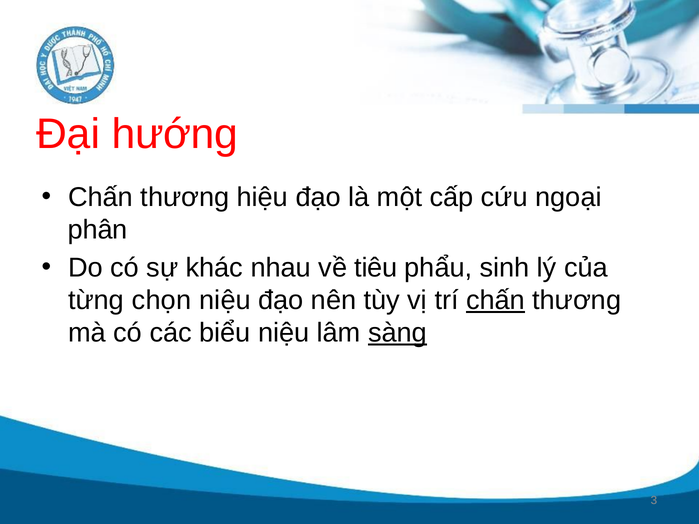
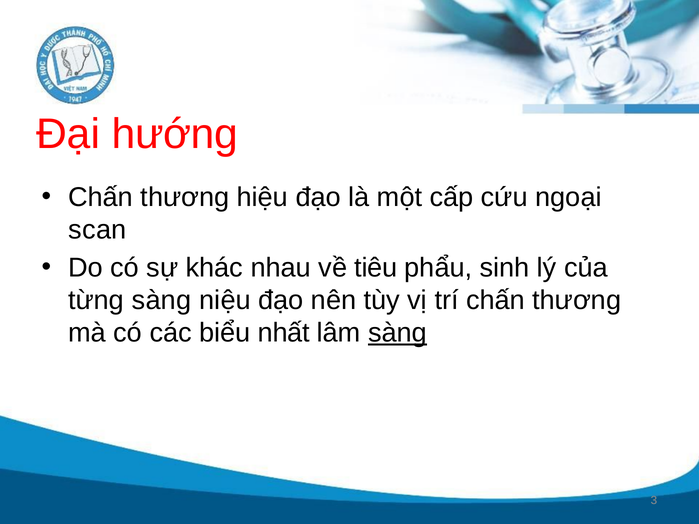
phân: phân -> scan
từng chọn: chọn -> sàng
chấn at (496, 300) underline: present -> none
biểu niệu: niệu -> nhất
